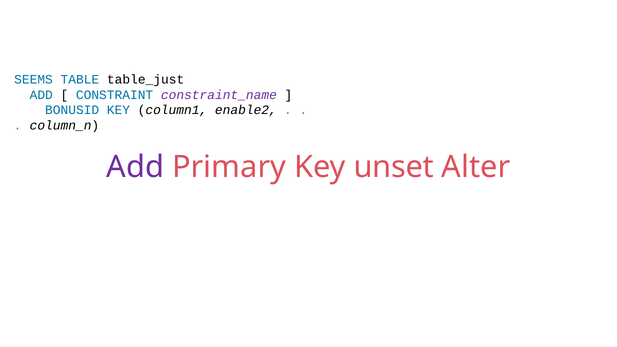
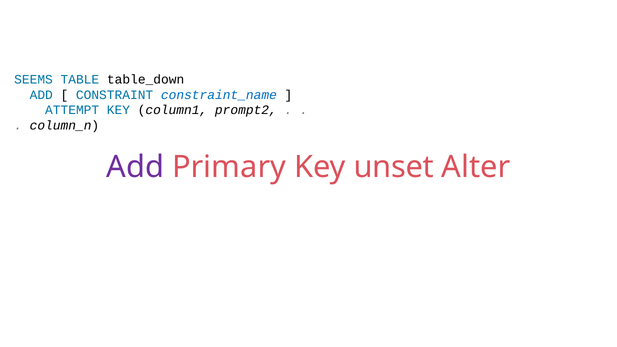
table_just: table_just -> table_down
constraint_name colour: purple -> blue
BONUSID: BONUSID -> ATTEMPT
enable2: enable2 -> prompt2
